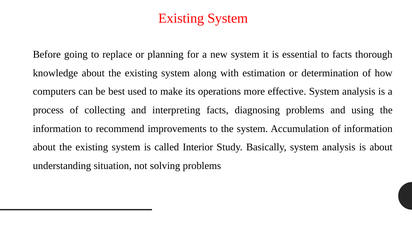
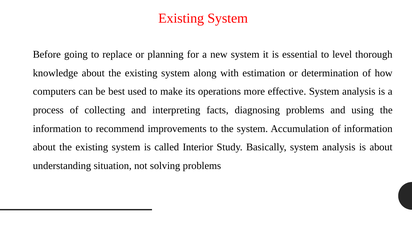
to facts: facts -> level
